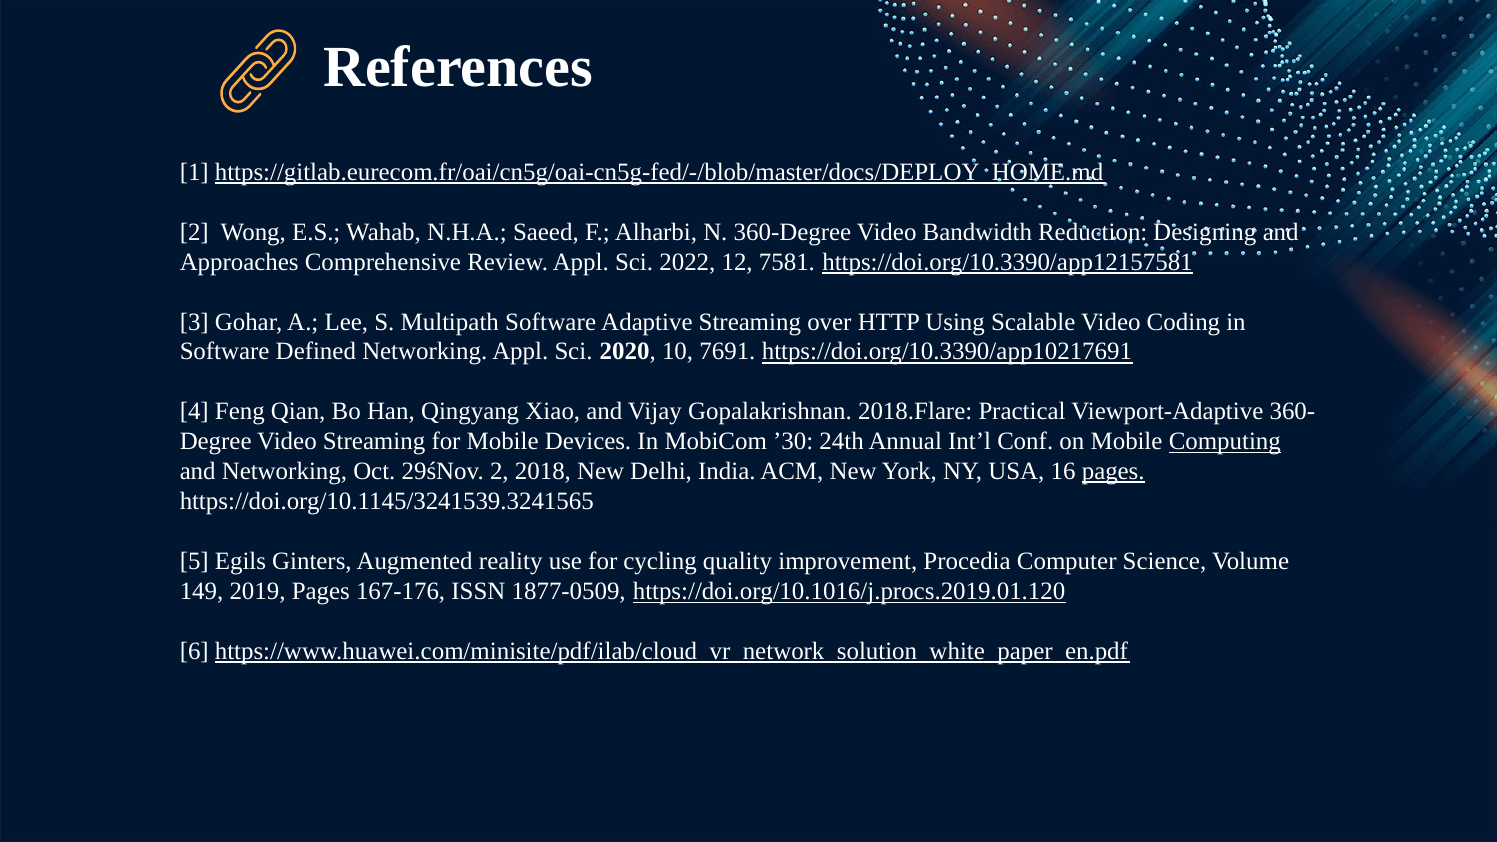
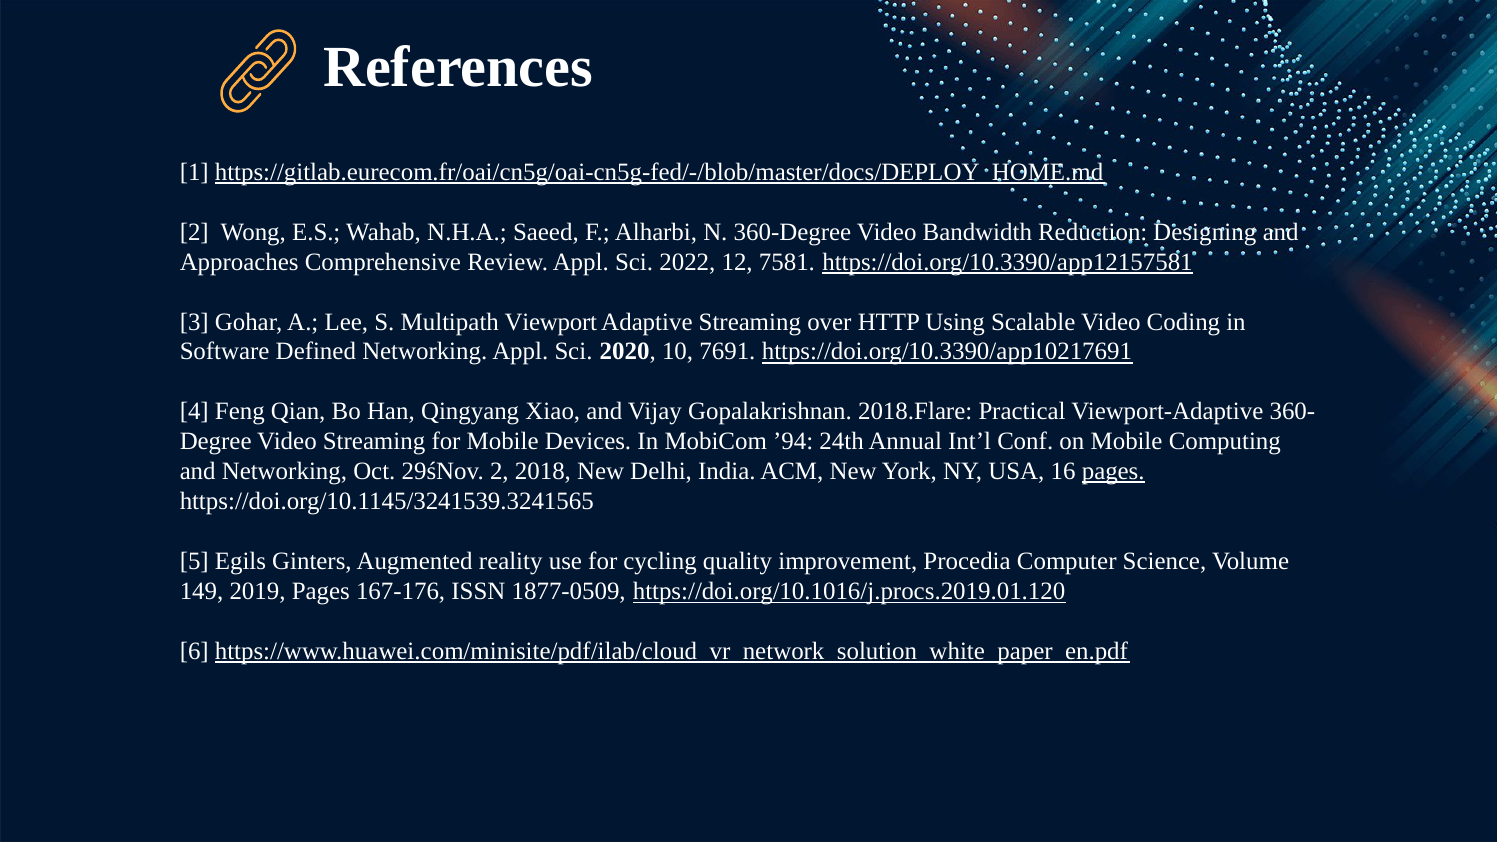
Multipath Software: Software -> Viewport
’30: ’30 -> ’94
Computing underline: present -> none
